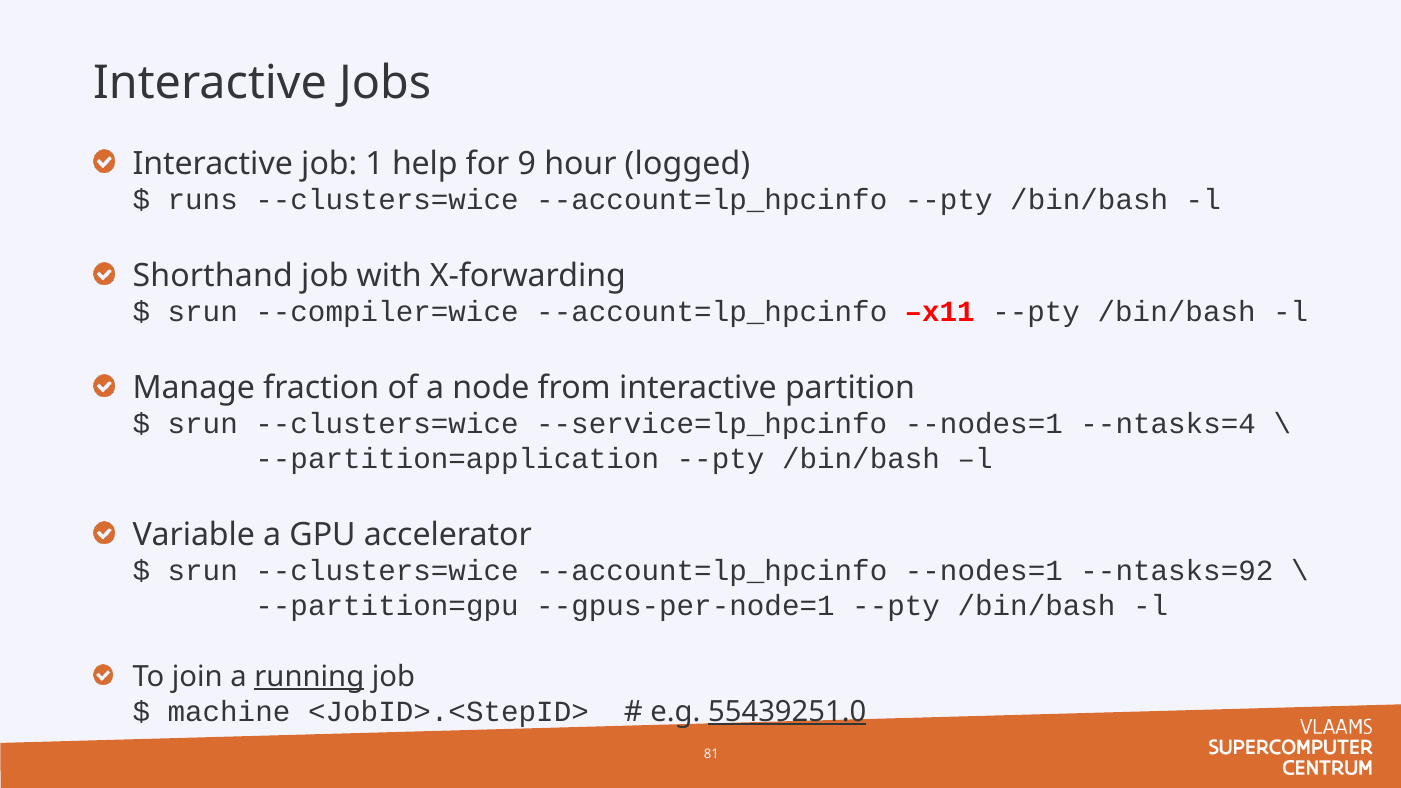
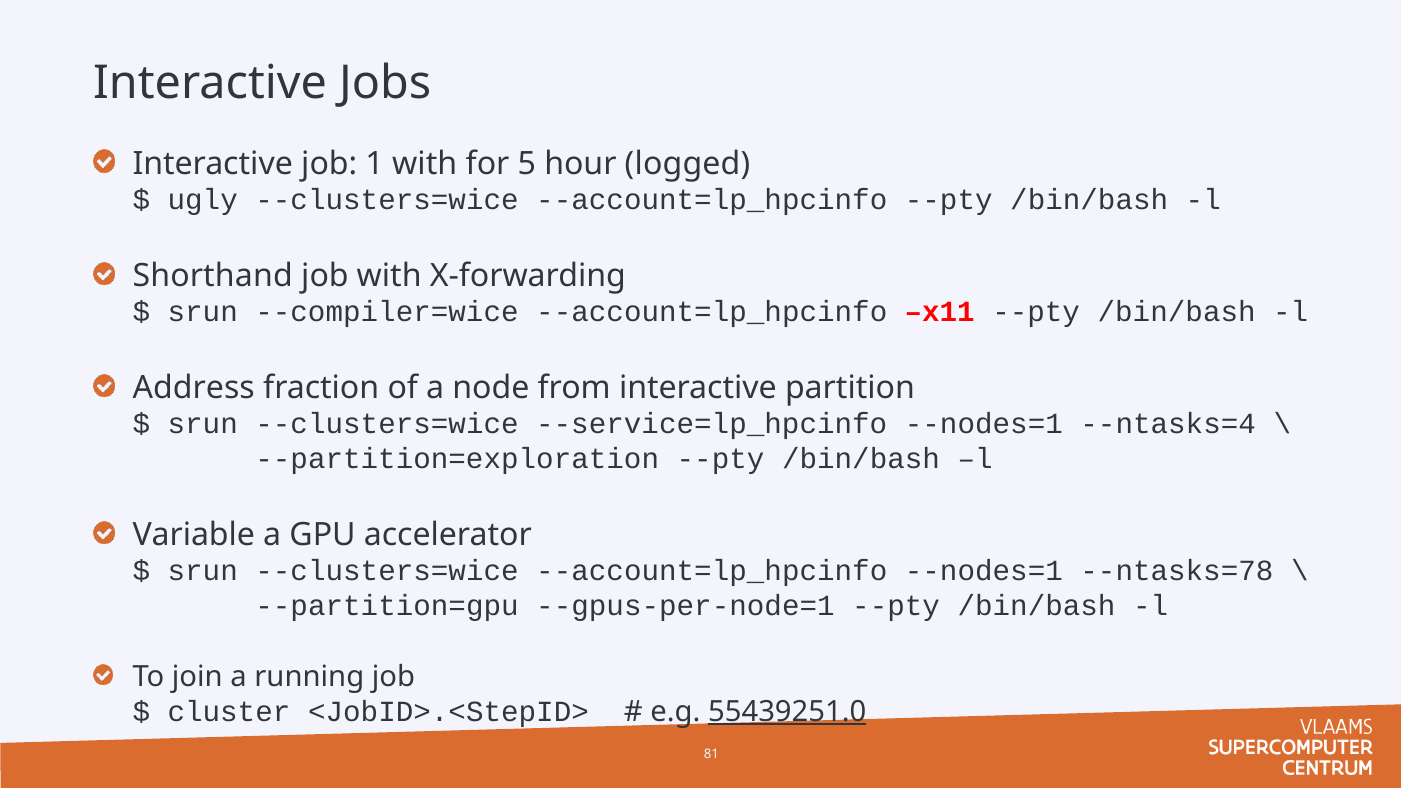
1 help: help -> with
9: 9 -> 5
runs: runs -> ugly
Manage: Manage -> Address
--partition=application: --partition=application -> --partition=exploration
--ntasks=92: --ntasks=92 -> --ntasks=78
running underline: present -> none
machine: machine -> cluster
